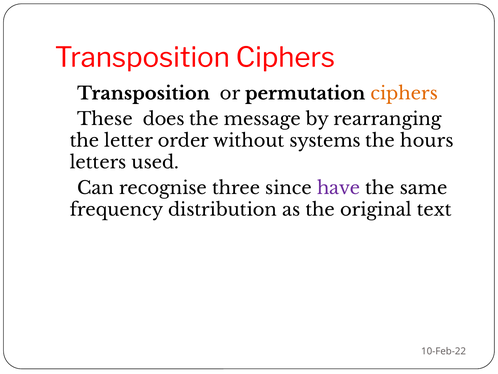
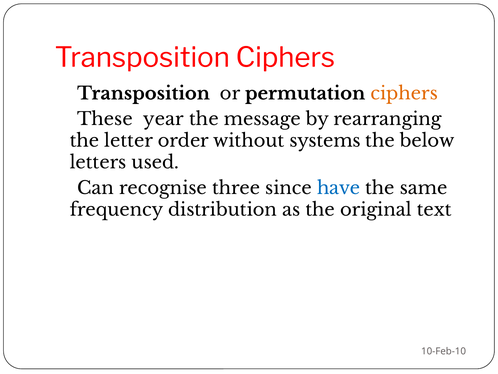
does: does -> year
hours: hours -> below
have colour: purple -> blue
10-Feb-22: 10-Feb-22 -> 10-Feb-10
